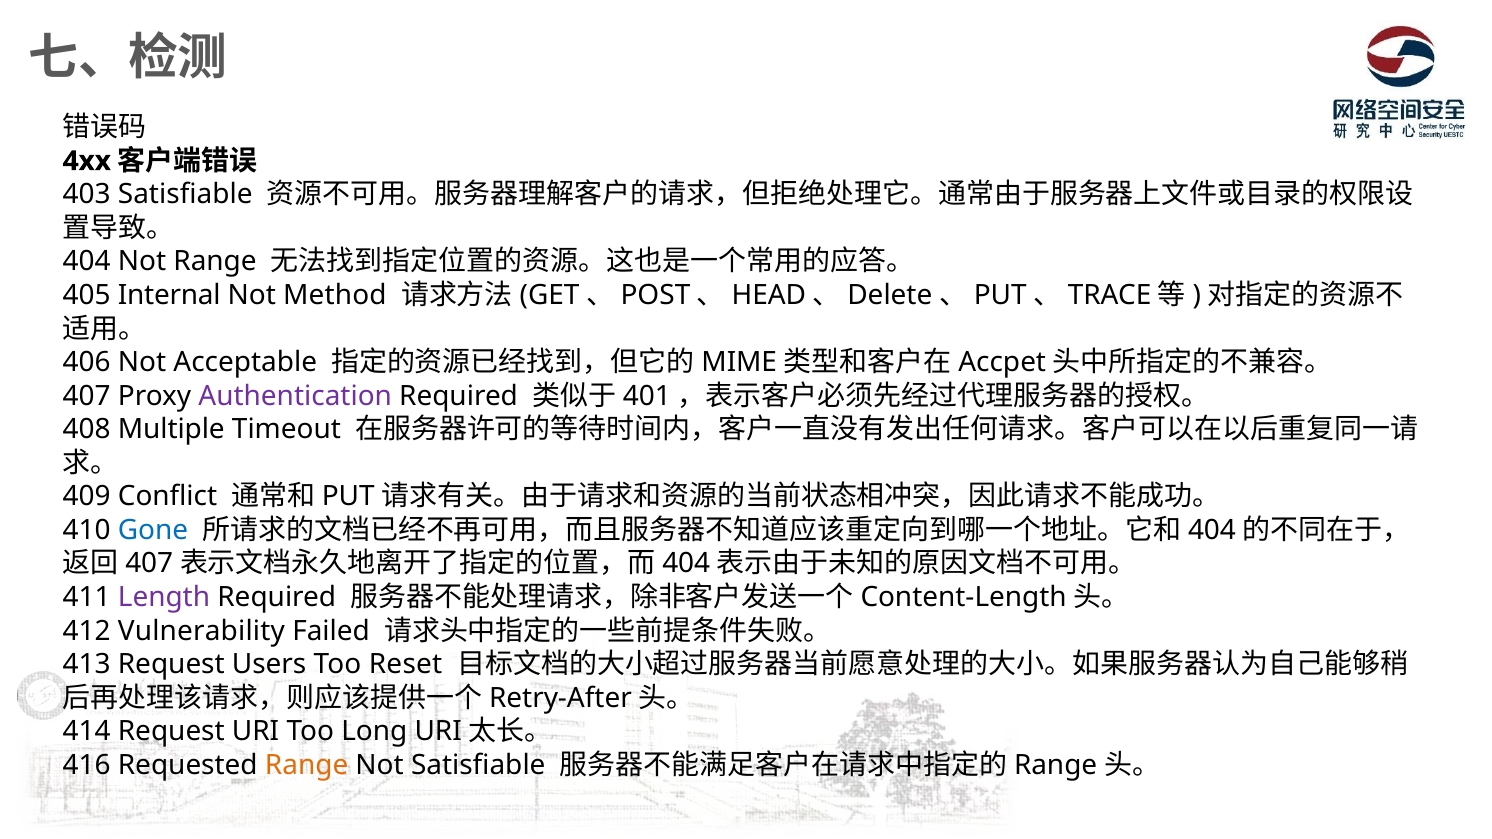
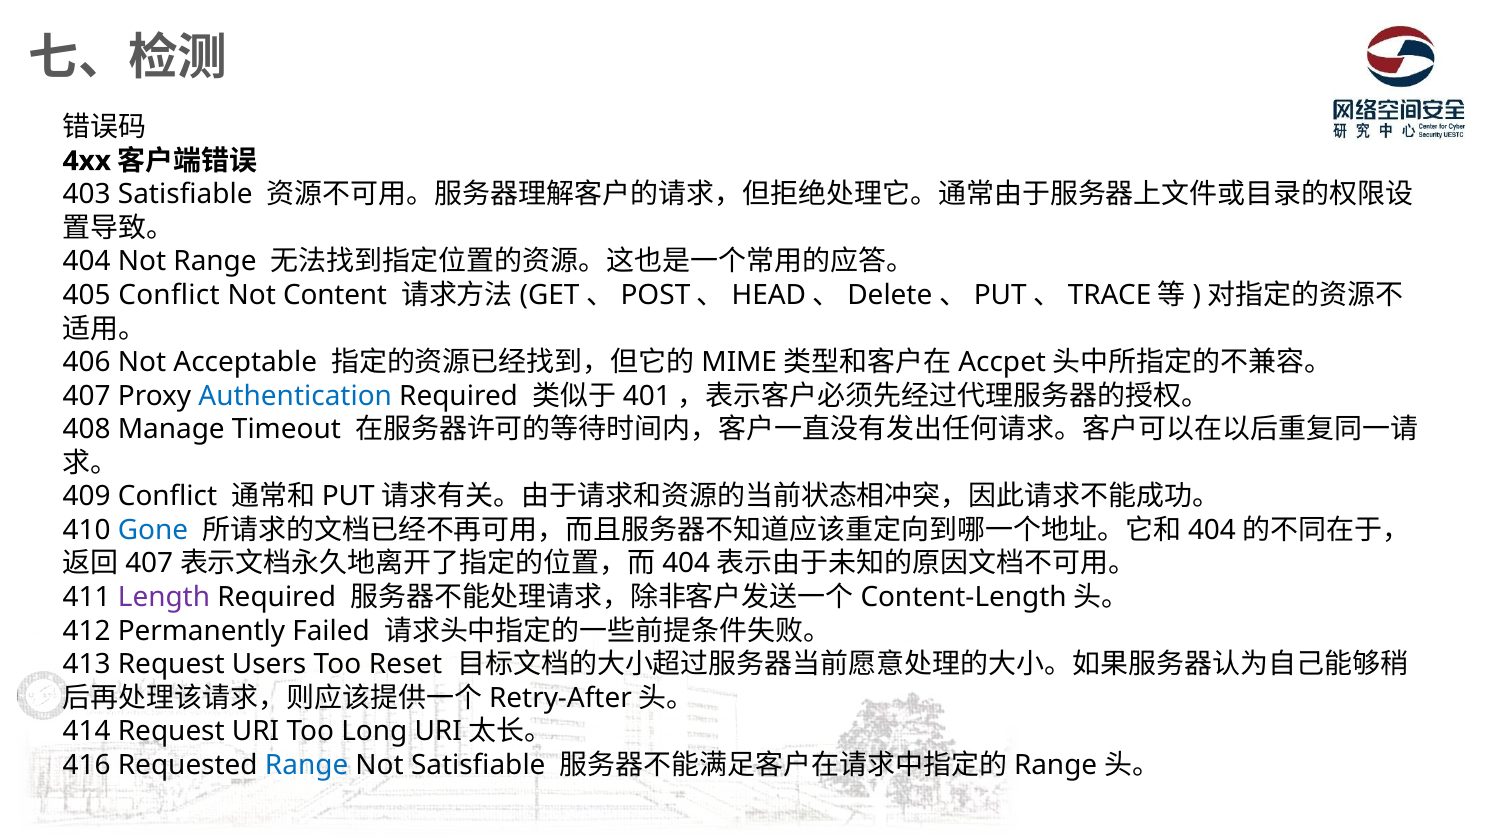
405 Internal: Internal -> Conflict
Method: Method -> Content
Authentication colour: purple -> blue
Multiple: Multiple -> Manage
Vulnerability: Vulnerability -> Permanently
Range at (307, 765) colour: orange -> blue
